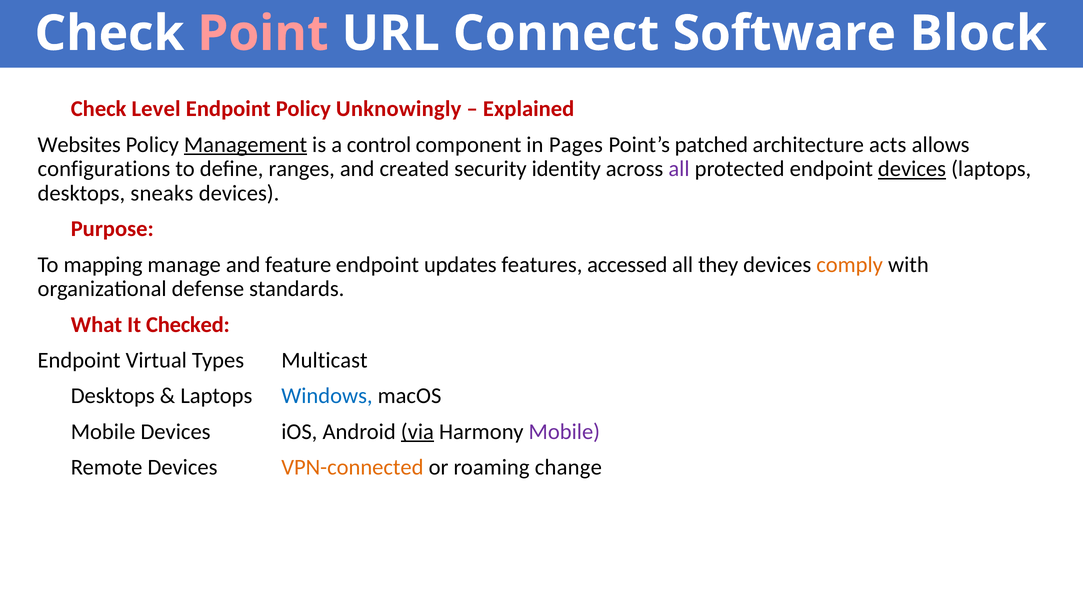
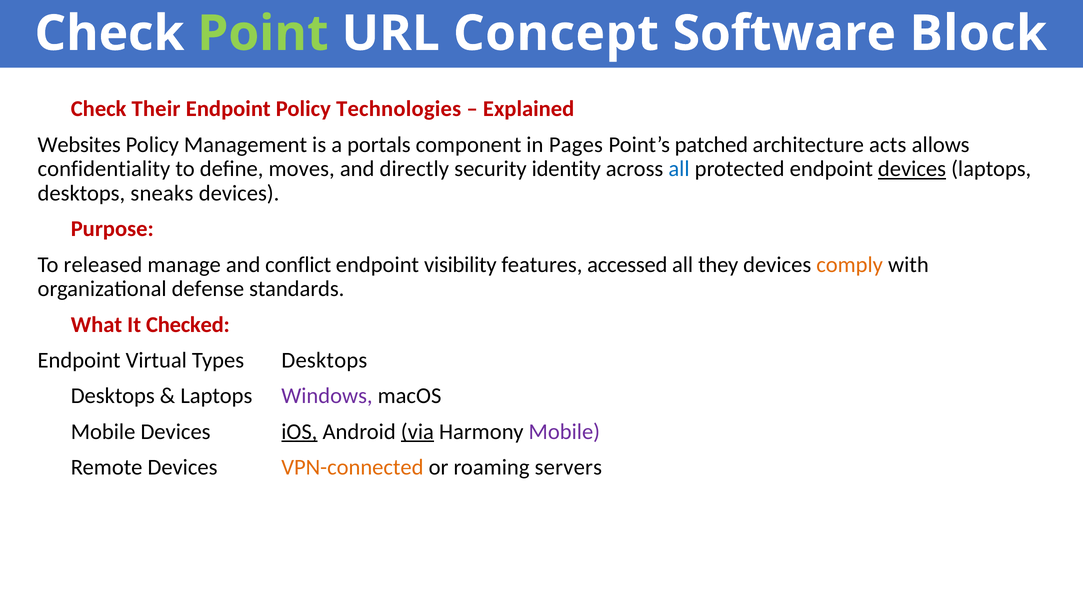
Point colour: pink -> light green
Connect: Connect -> Concept
Level: Level -> Their
Unknowingly: Unknowingly -> Technologies
Management underline: present -> none
control: control -> portals
configurations: configurations -> confidentiality
ranges: ranges -> moves
created: created -> directly
all at (679, 169) colour: purple -> blue
mapping: mapping -> released
feature: feature -> conflict
updates: updates -> visibility
Types Multicast: Multicast -> Desktops
Windows colour: blue -> purple
iOS underline: none -> present
change: change -> servers
